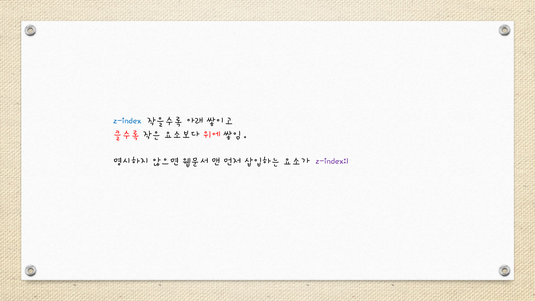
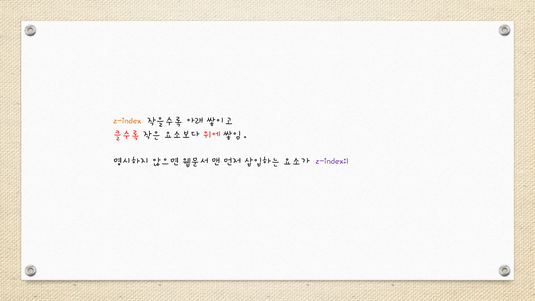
z-index colour: blue -> orange
